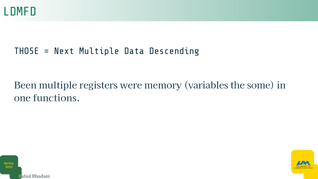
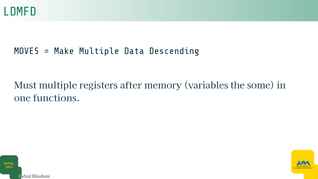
THOSE: THOSE -> MOVES
Next: Next -> Make
Been: Been -> Must
were: were -> after
